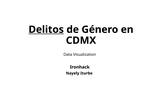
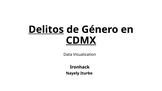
CDMX underline: none -> present
